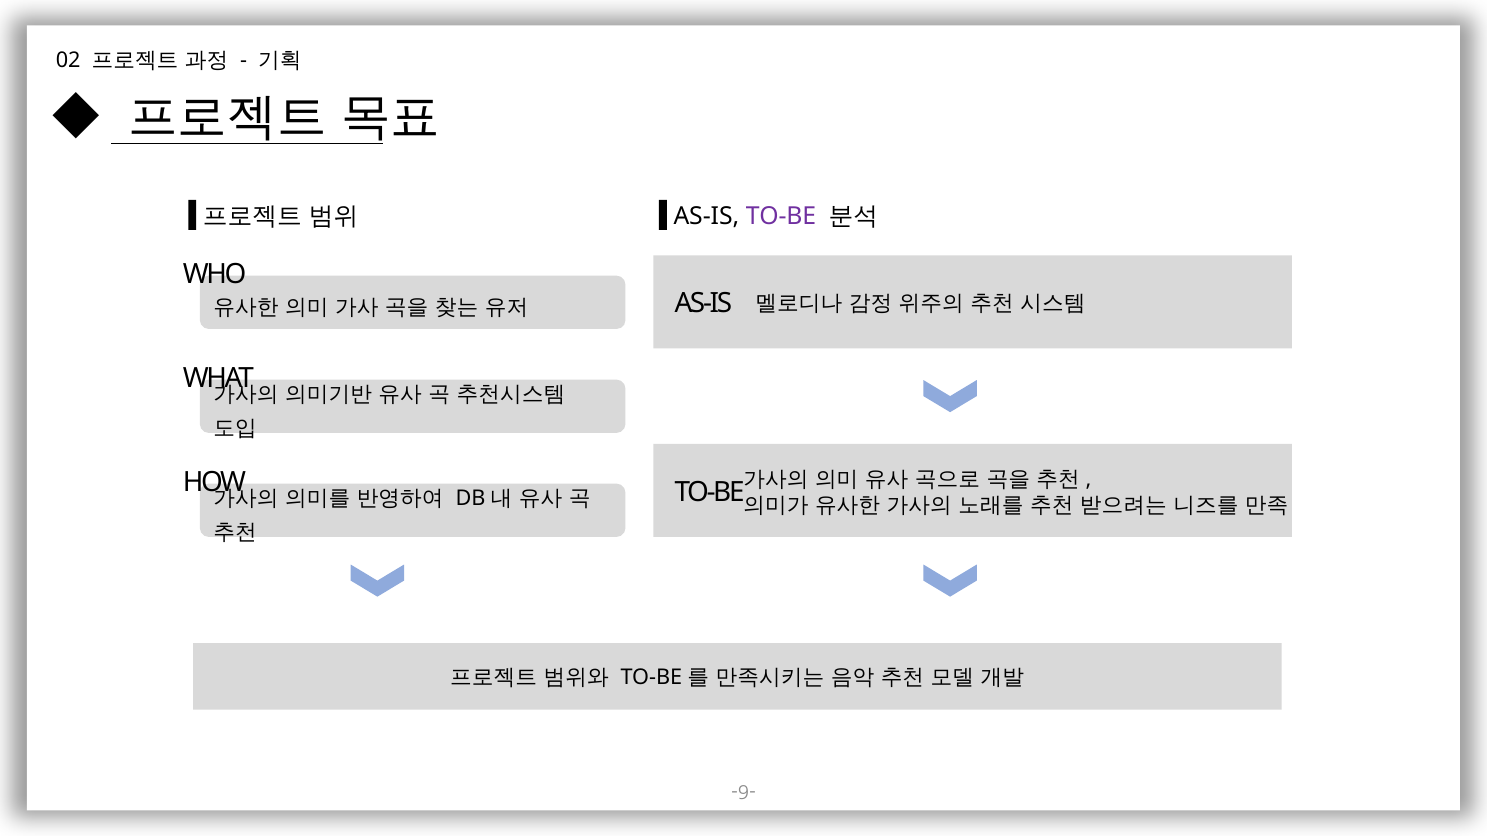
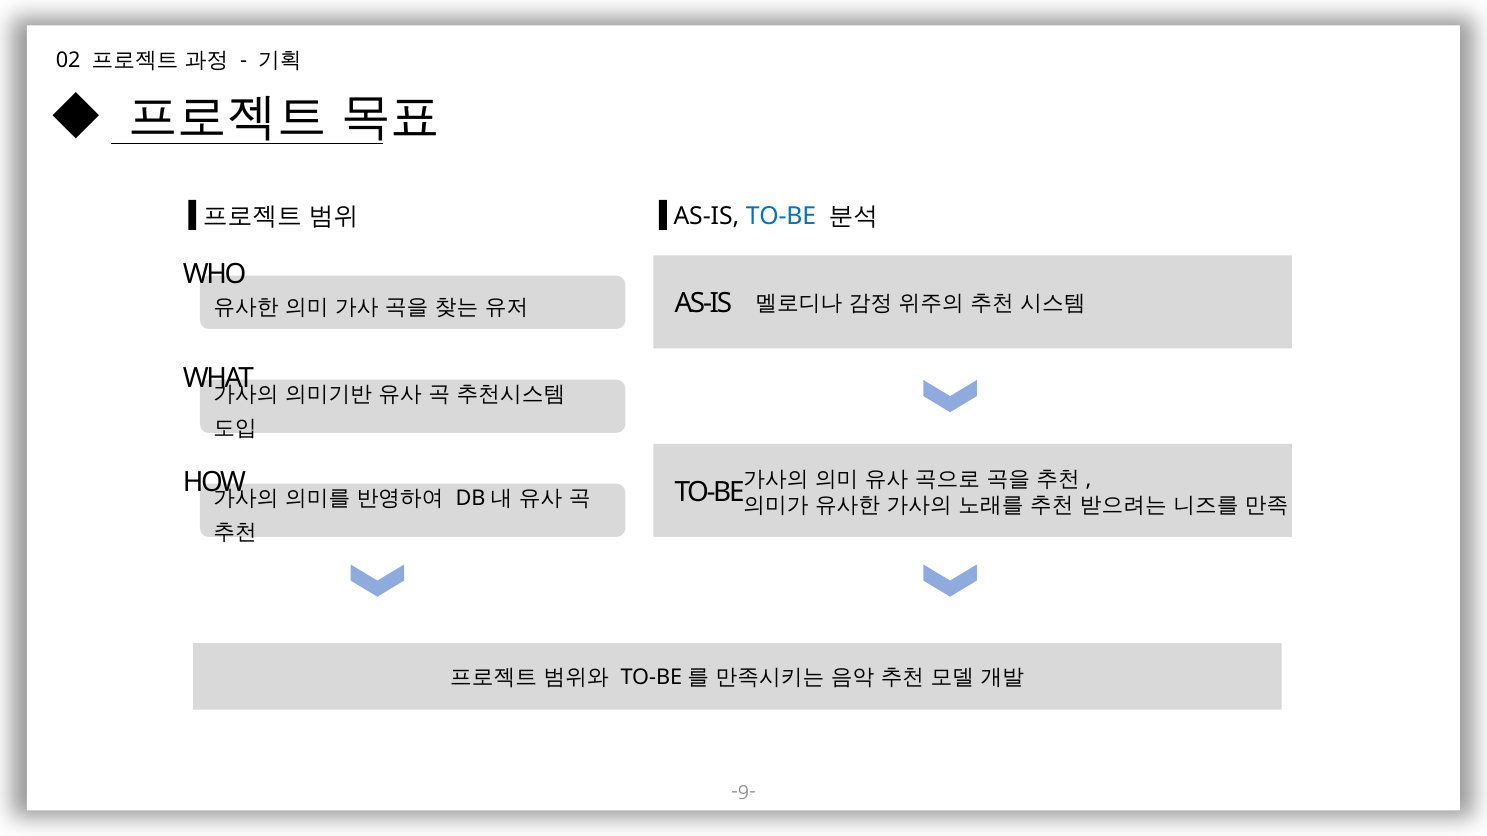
TO-BE at (781, 217) colour: purple -> blue
